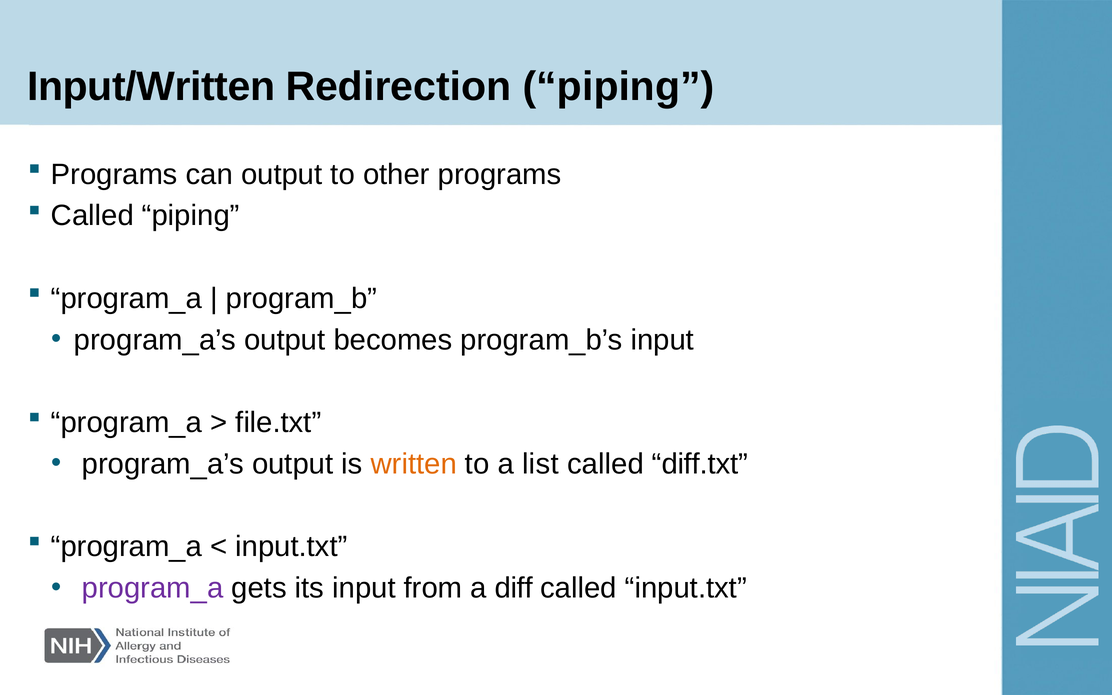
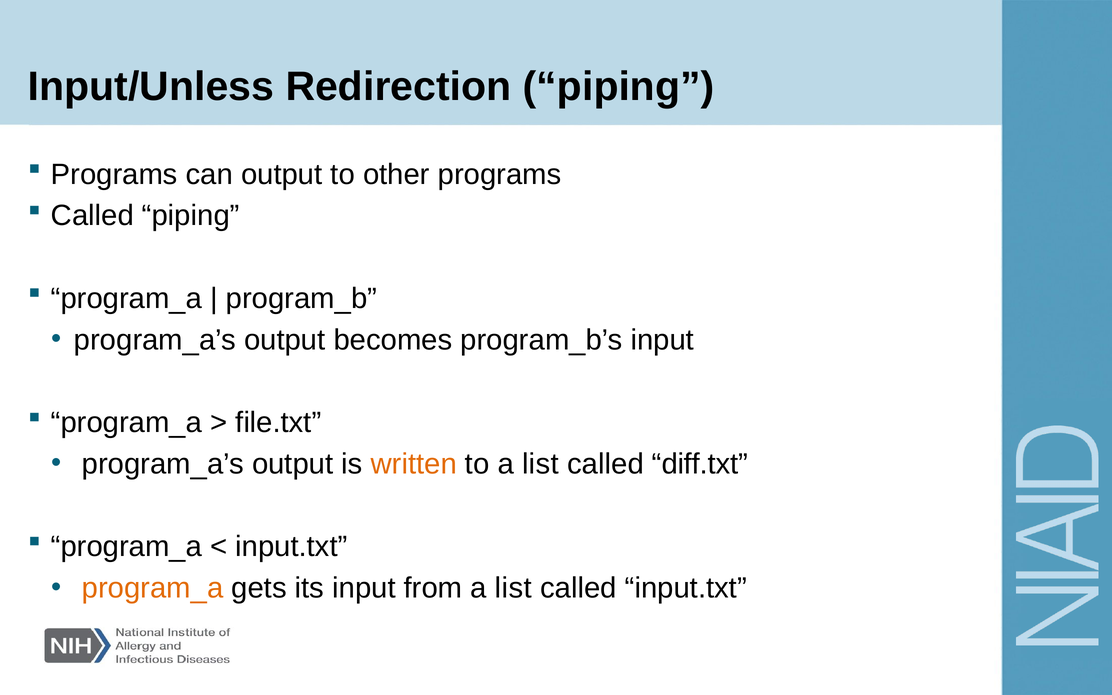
Input/Written: Input/Written -> Input/Unless
program_a at (153, 588) colour: purple -> orange
from a diff: diff -> list
